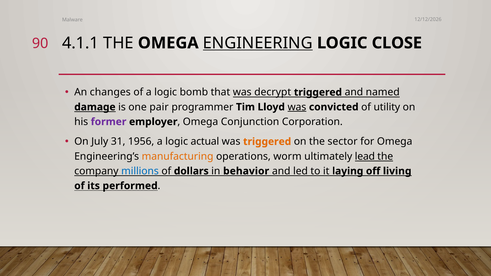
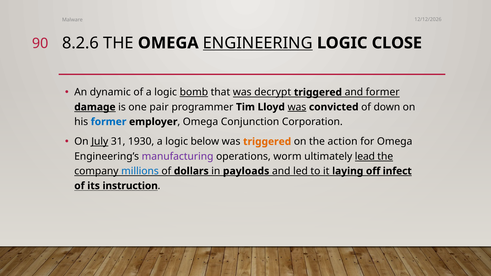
4.1.1: 4.1.1 -> 8.2.6
changes: changes -> dynamic
bomb underline: none -> present
and named: named -> former
utility: utility -> down
former at (109, 122) colour: purple -> blue
July underline: none -> present
1956: 1956 -> 1930
actual: actual -> below
sector: sector -> action
manufacturing colour: orange -> purple
behavior: behavior -> payloads
living: living -> infect
performed: performed -> instruction
